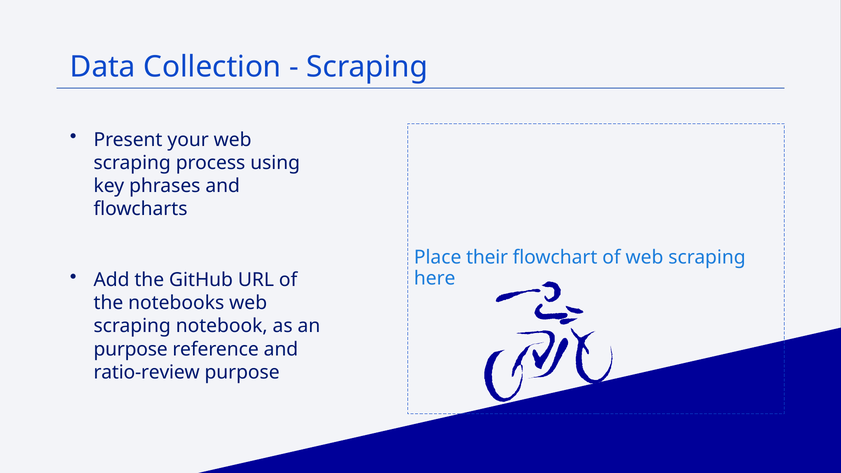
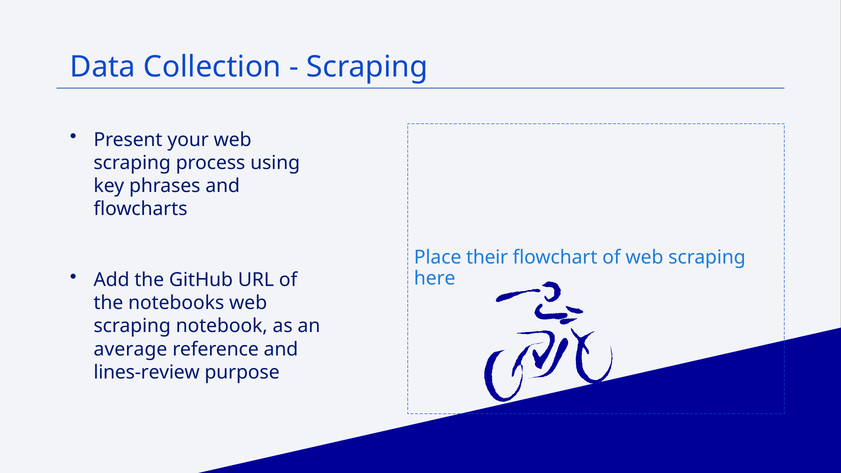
purpose at (131, 349): purpose -> average
ratio-review: ratio-review -> lines-review
